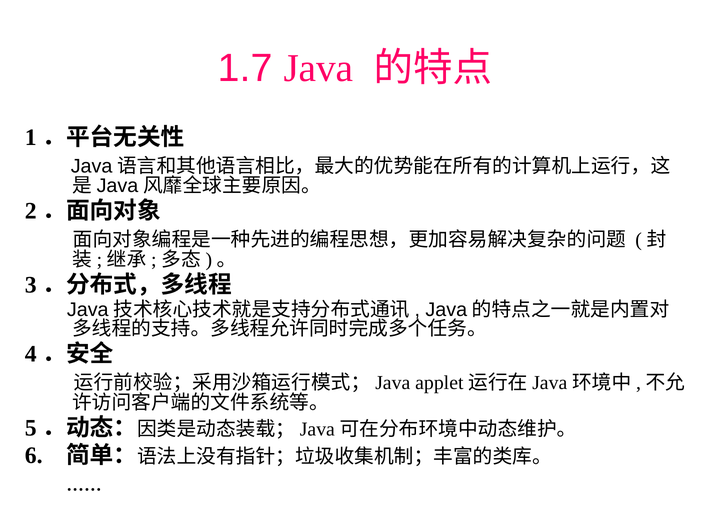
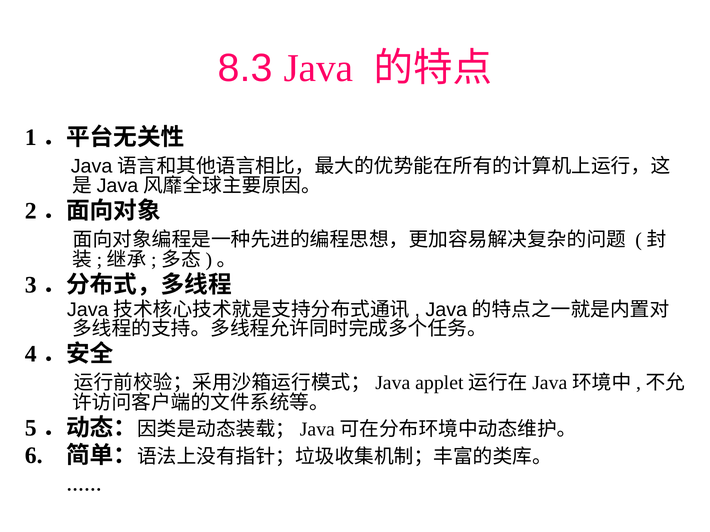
1.7: 1.7 -> 8.3
